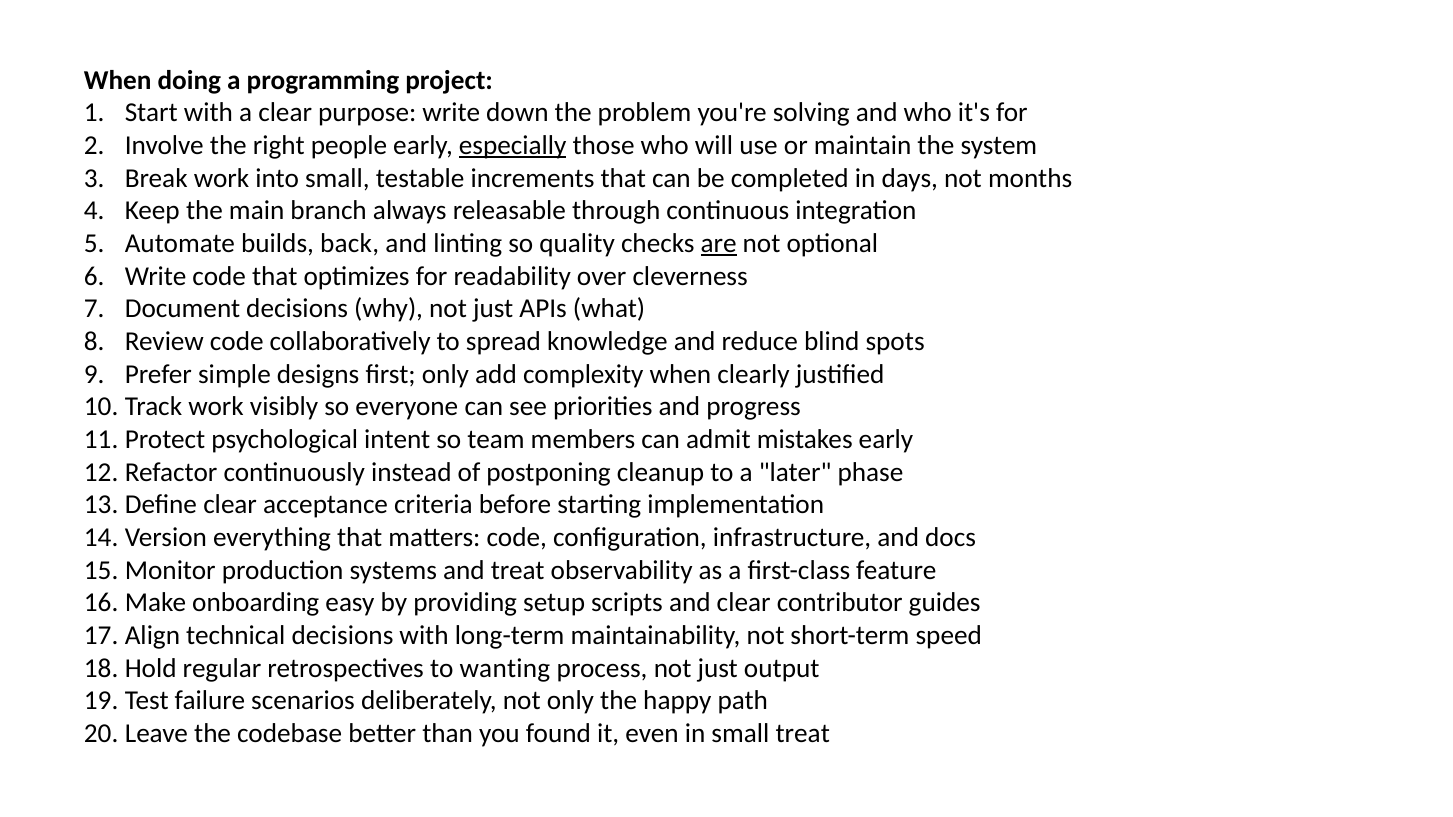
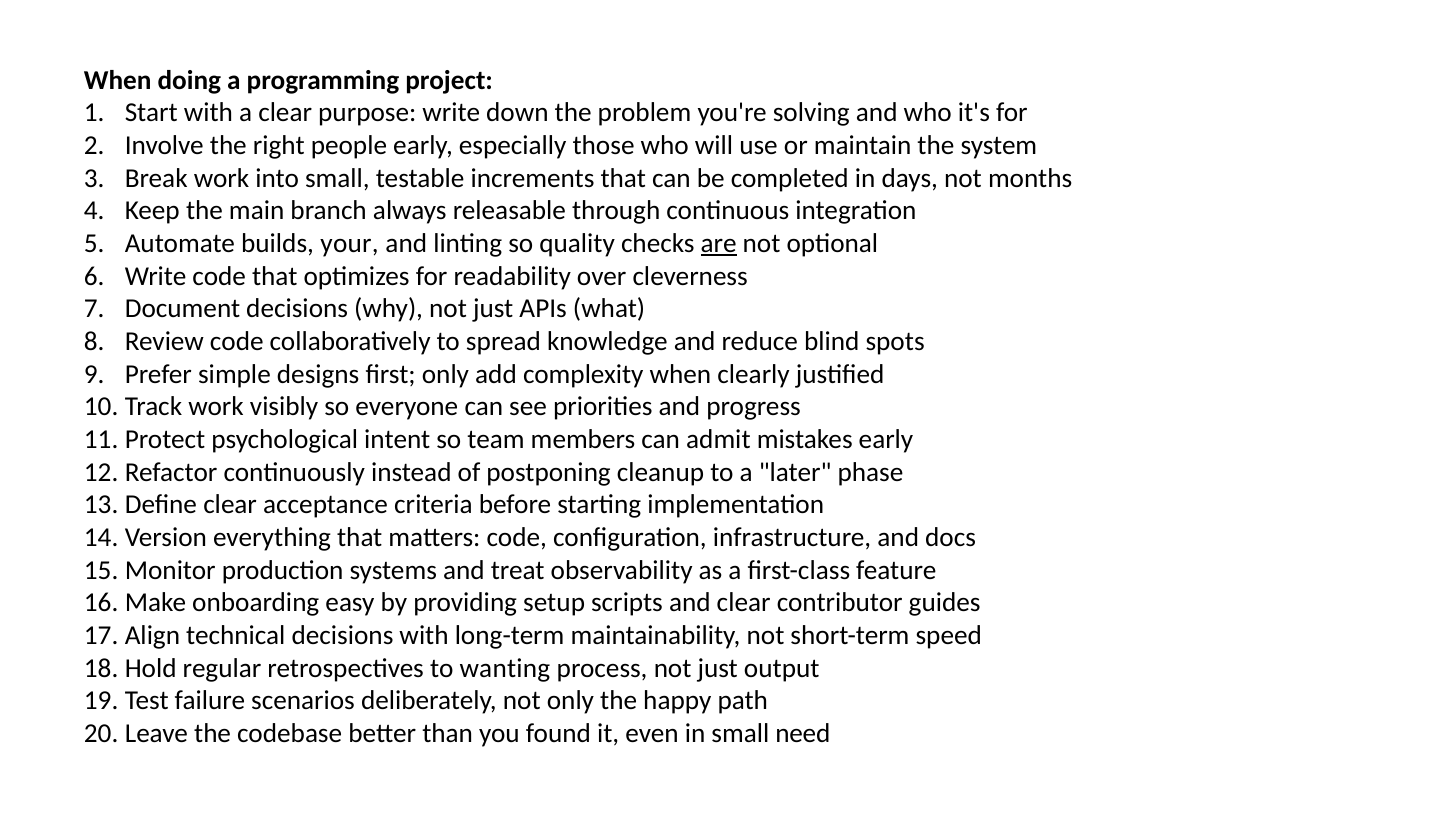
especially underline: present -> none
back: back -> your
small treat: treat -> need
